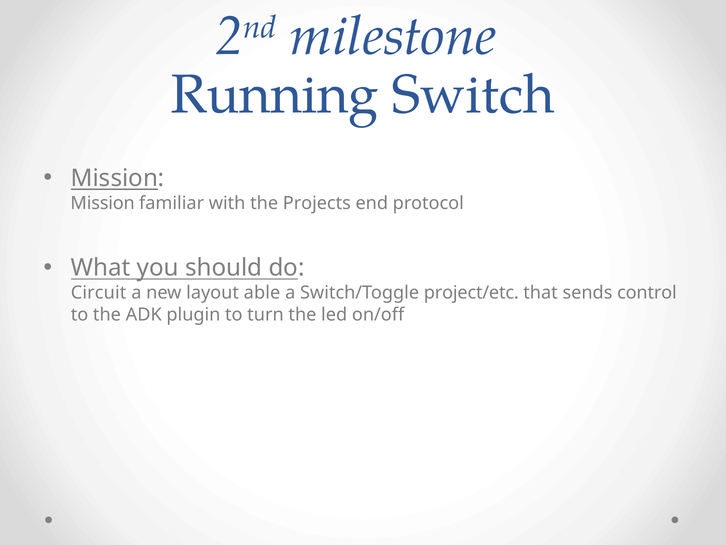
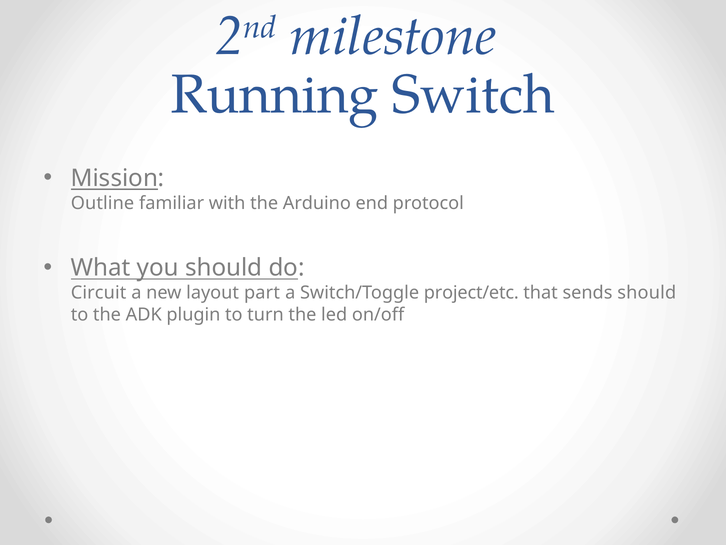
Mission at (103, 203): Mission -> Outline
Projects: Projects -> Arduino
able: able -> part
sends control: control -> should
